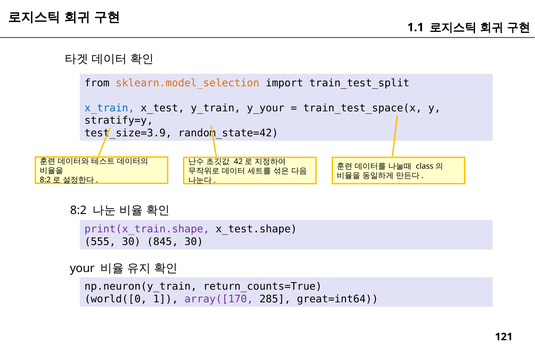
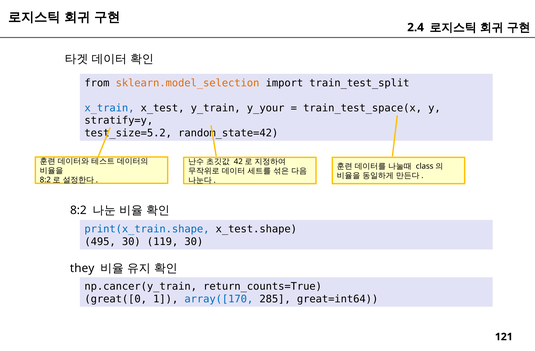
1.1: 1.1 -> 2.4
test_size=3.9: test_size=3.9 -> test_size=5.2
print(x_train.shape colour: purple -> blue
555: 555 -> 495
845: 845 -> 119
your: your -> they
np.neuron(y_train: np.neuron(y_train -> np.cancer(y_train
world([0: world([0 -> great([0
array([170 colour: purple -> blue
